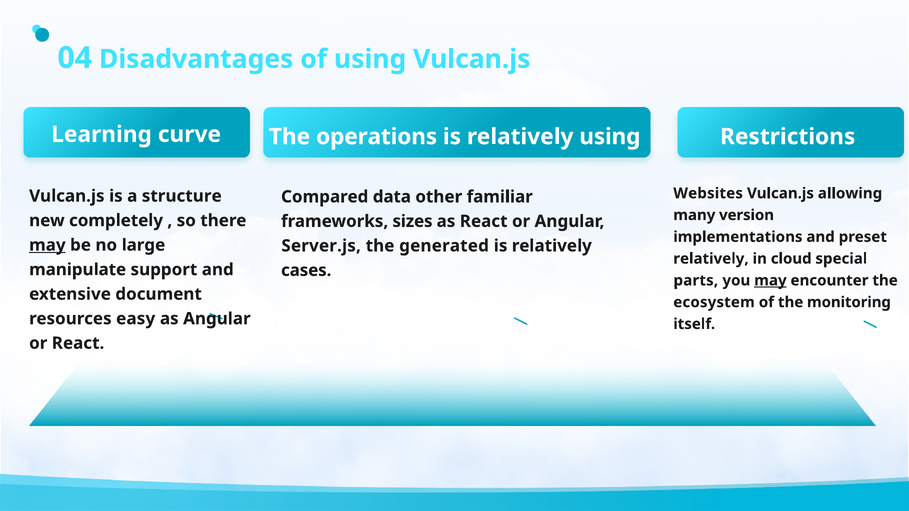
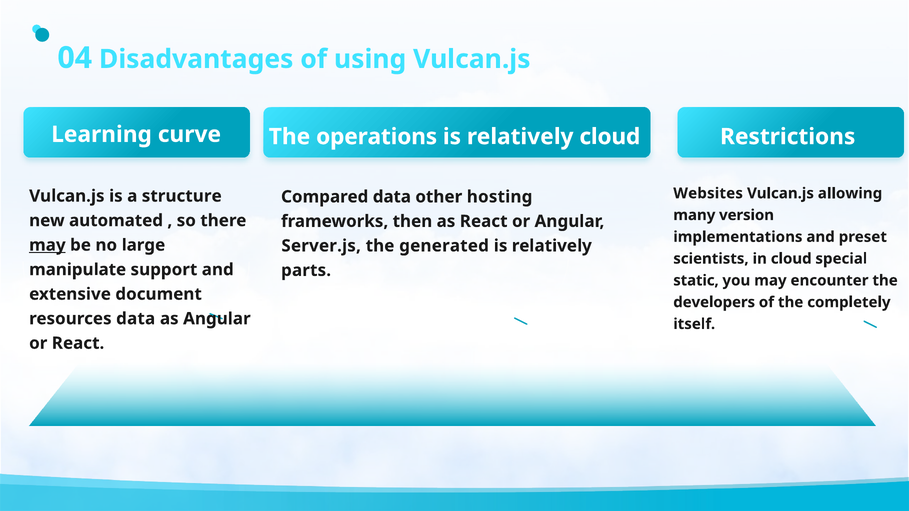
relatively using: using -> cloud
familiar: familiar -> hosting
completely: completely -> automated
sizes: sizes -> then
relatively at (711, 259): relatively -> scientists
cases: cases -> parts
parts: parts -> static
may at (770, 281) underline: present -> none
ecosystem: ecosystem -> developers
monitoring: monitoring -> completely
resources easy: easy -> data
